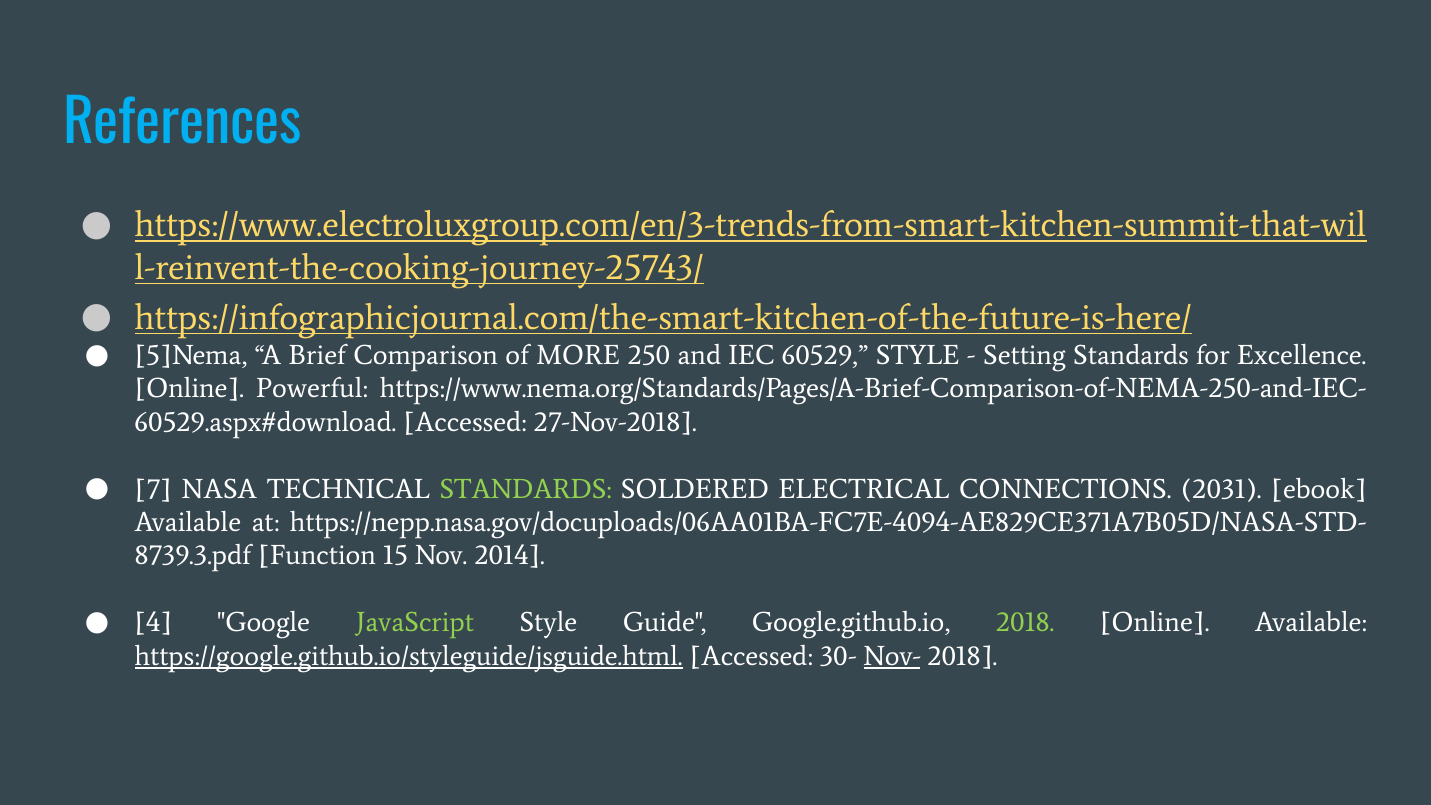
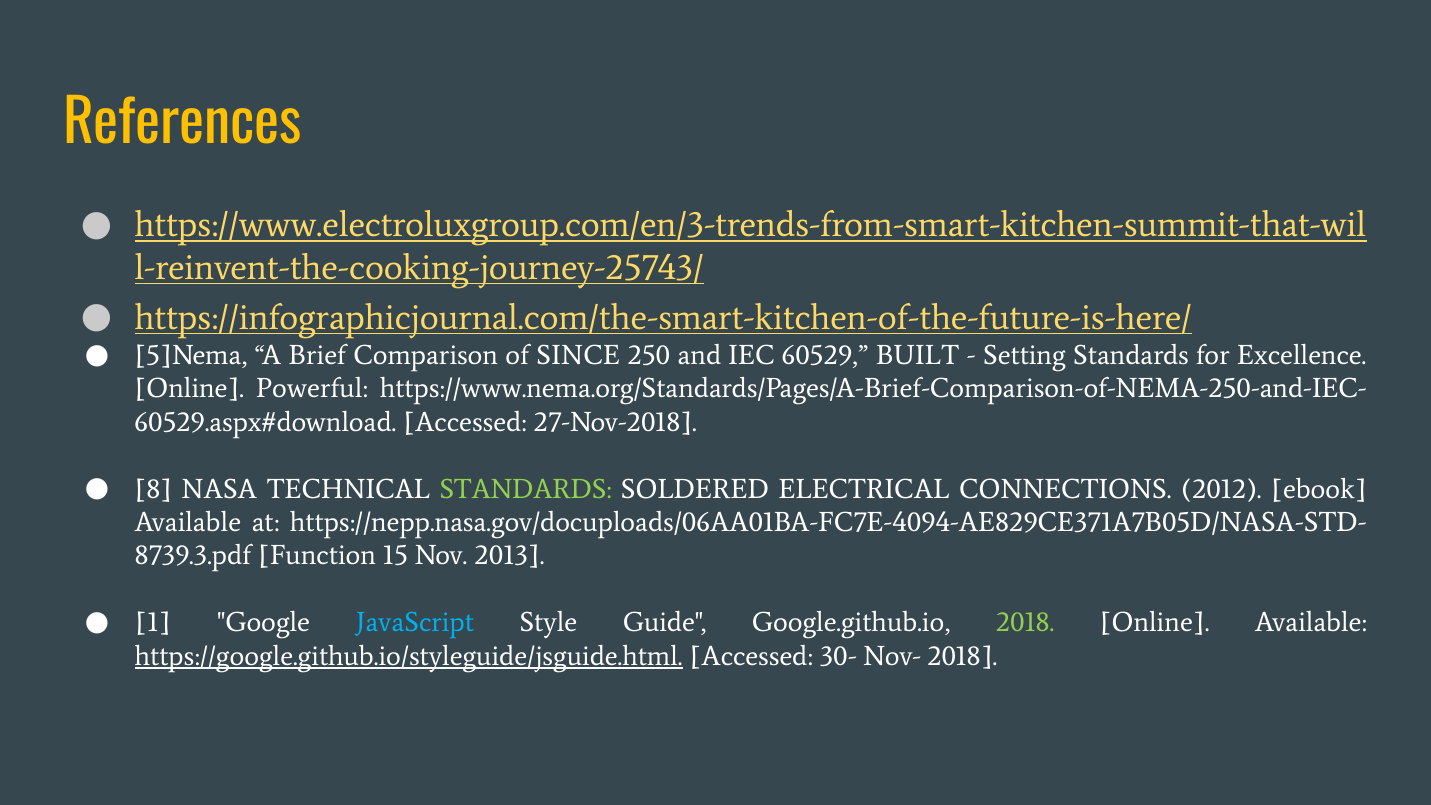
References colour: light blue -> yellow
MORE: MORE -> SINCE
60529 STYLE: STYLE -> BUILT
7: 7 -> 8
2031: 2031 -> 2012
2014: 2014 -> 2013
4: 4 -> 1
JavaScript colour: light green -> light blue
Nov- underline: present -> none
